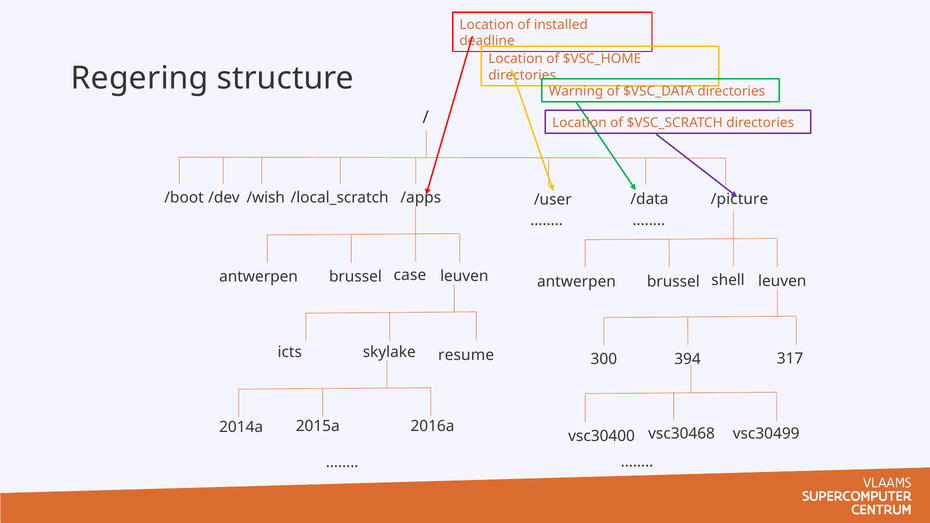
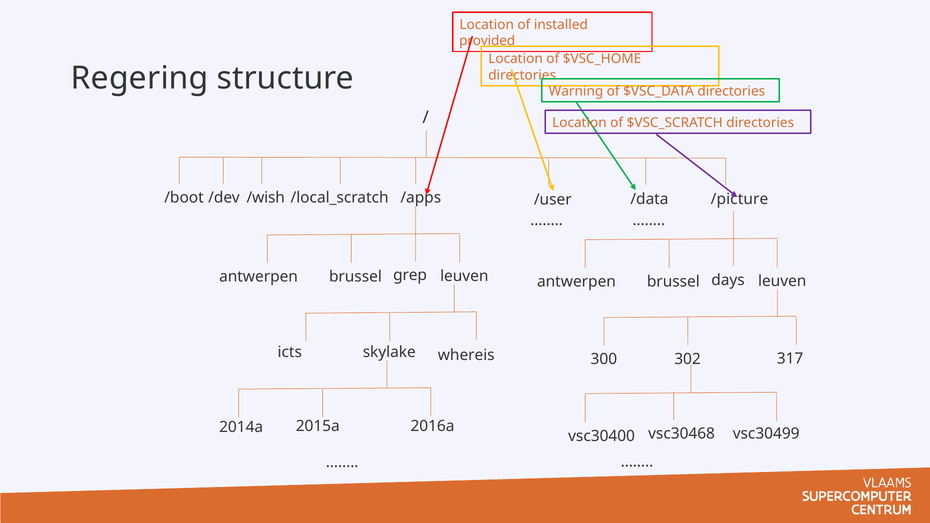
deadline: deadline -> provided
case: case -> grep
shell: shell -> days
resume: resume -> whereis
394: 394 -> 302
